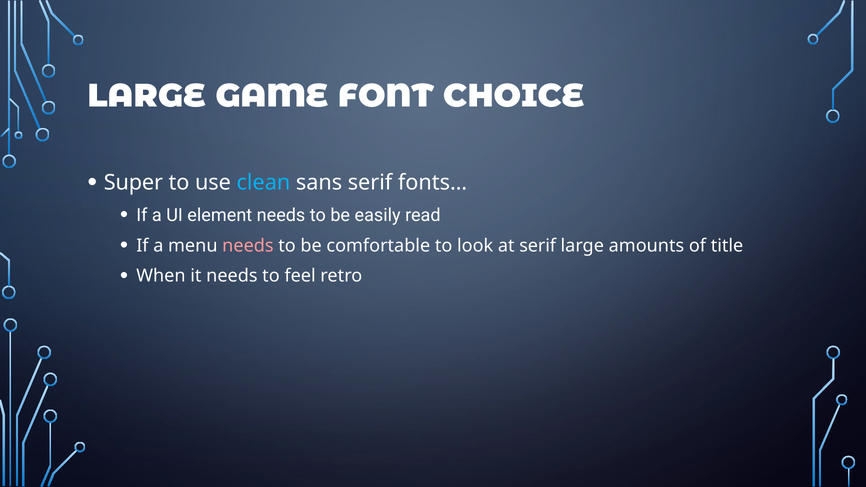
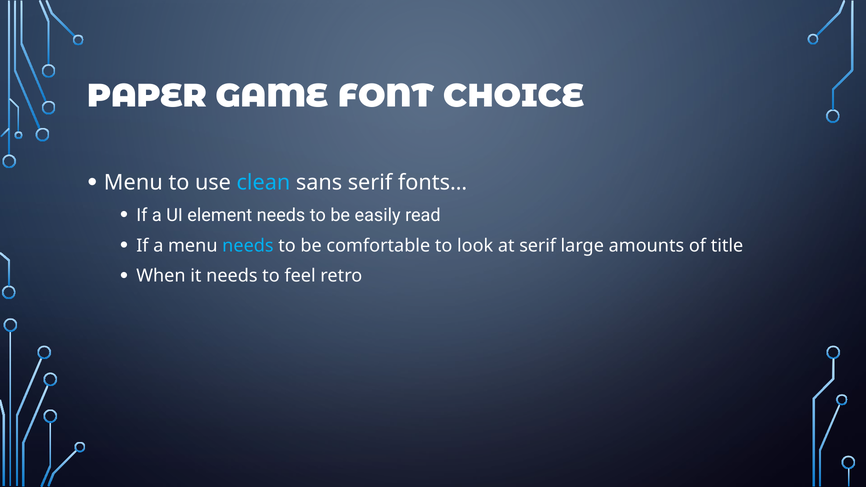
LARGE at (147, 96): LARGE -> PAPER
Super at (133, 183): Super -> Menu
needs at (248, 246) colour: pink -> light blue
